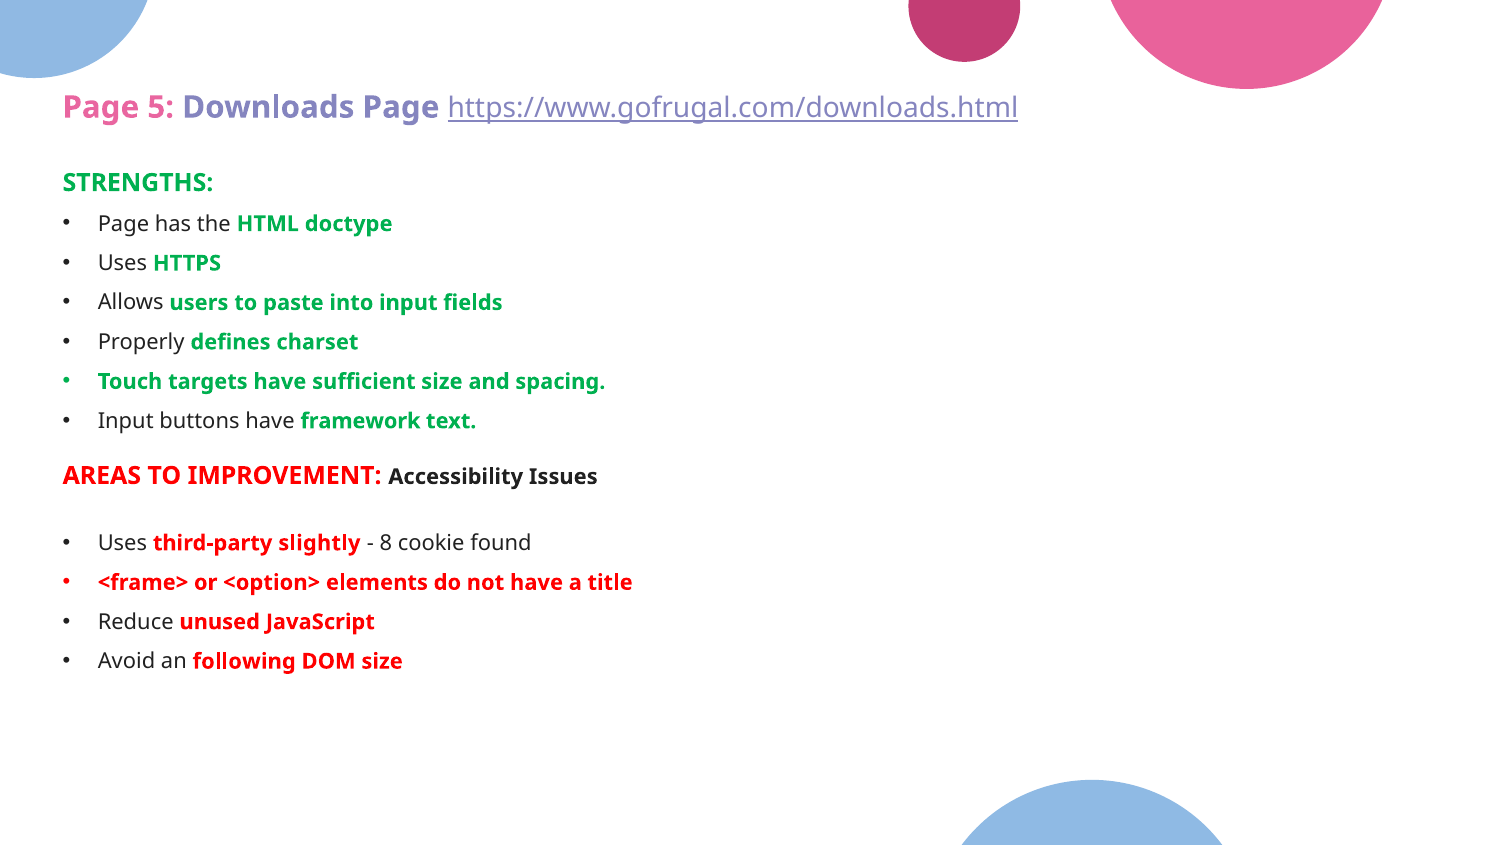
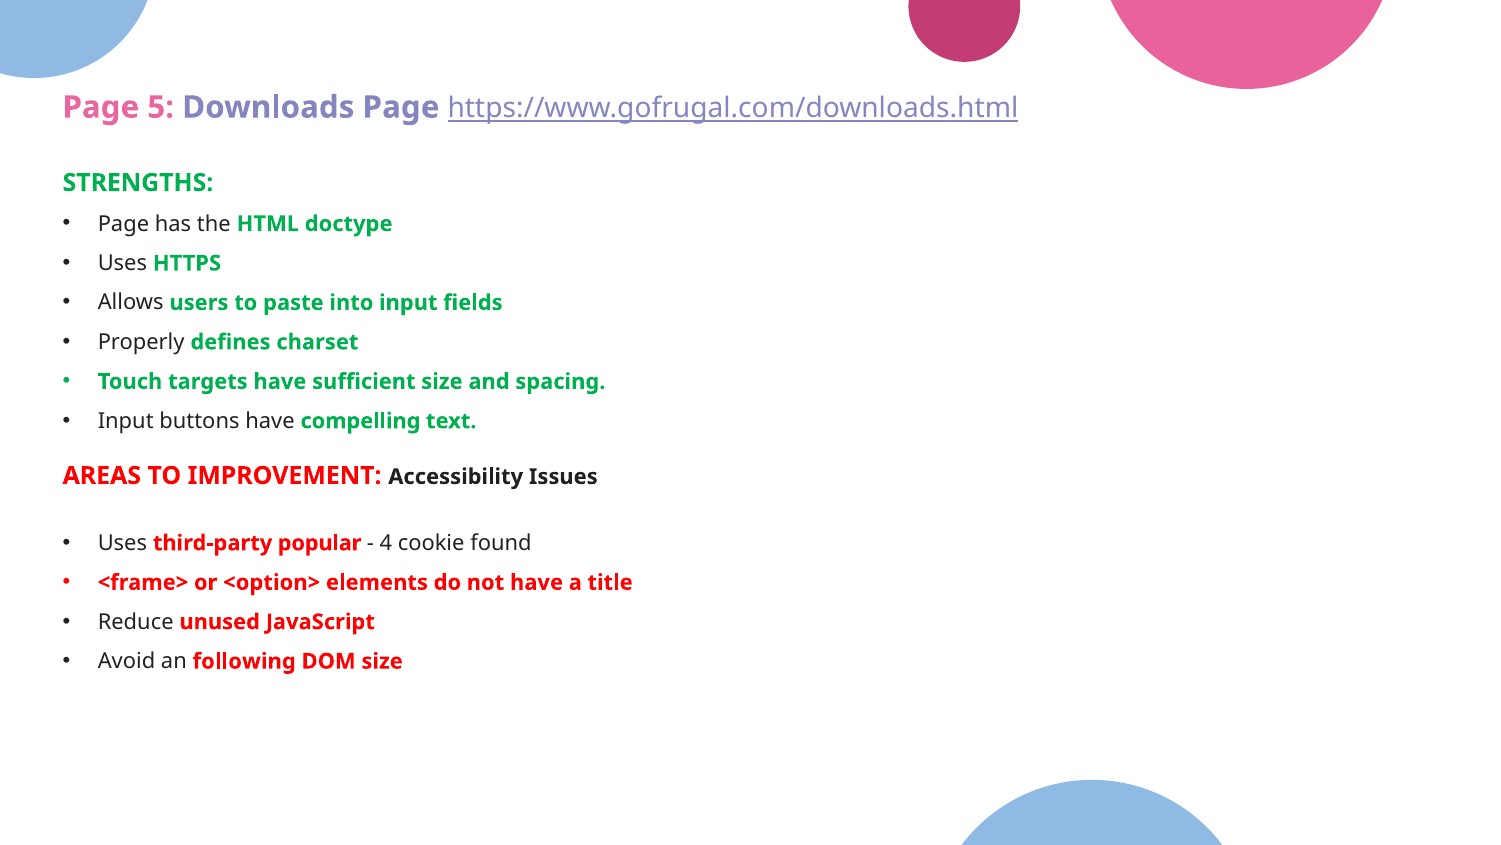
framework: framework -> compelling
slightly: slightly -> popular
8: 8 -> 4
